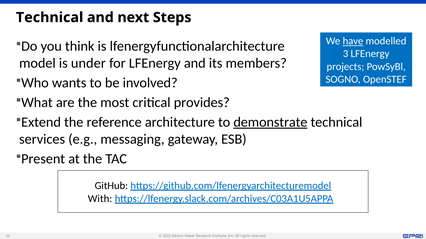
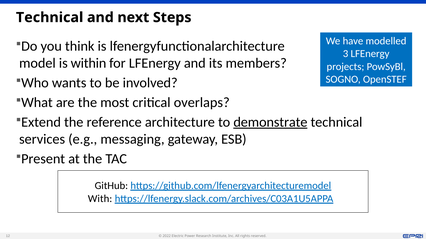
have underline: present -> none
under: under -> within
provides: provides -> overlaps
